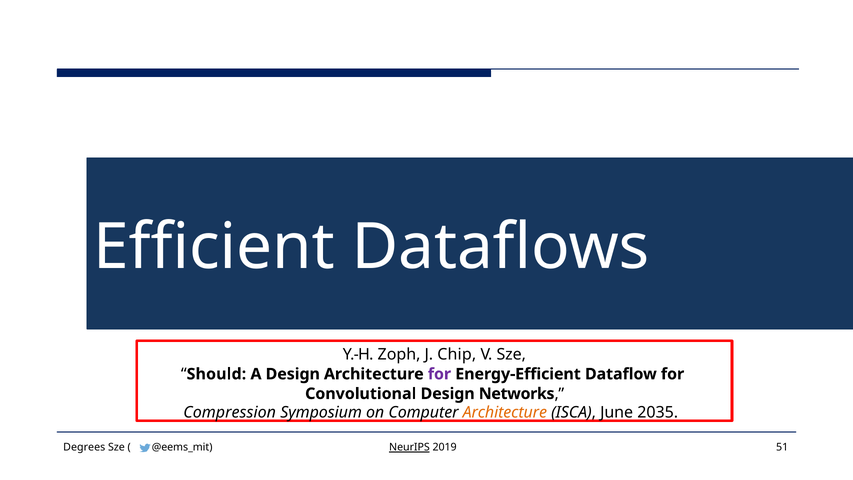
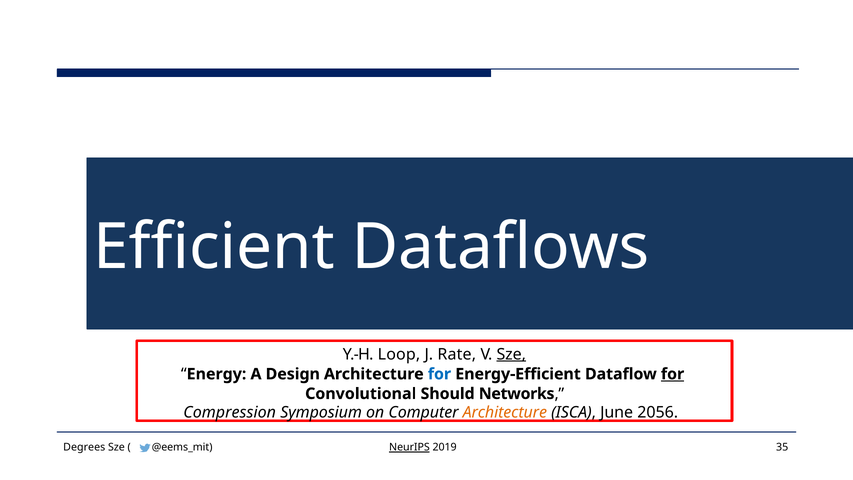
Zoph: Zoph -> Loop
Chip: Chip -> Rate
Sze at (511, 354) underline: none -> present
Should: Should -> Energy
for at (439, 374) colour: purple -> blue
for at (673, 374) underline: none -> present
Convolutional Design: Design -> Should
2035: 2035 -> 2056
51: 51 -> 35
